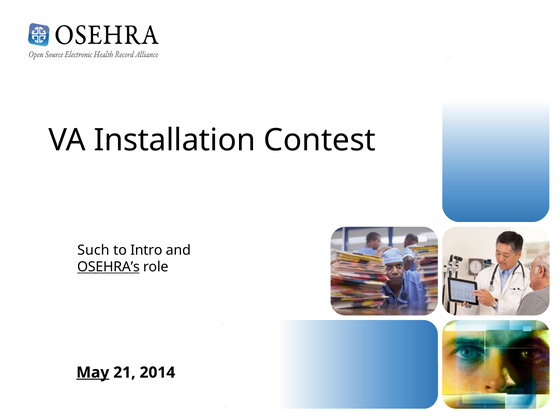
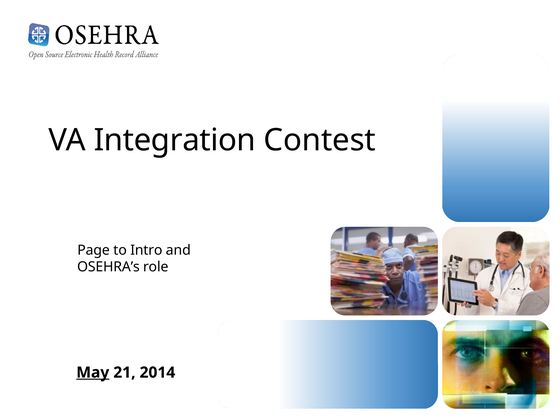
Installation: Installation -> Integration
Such: Such -> Page
OSEHRA’s underline: present -> none
